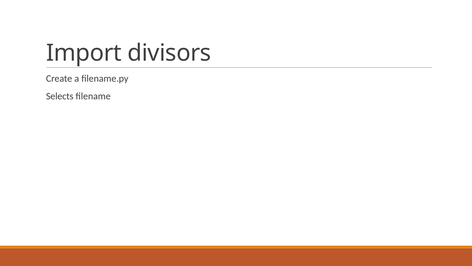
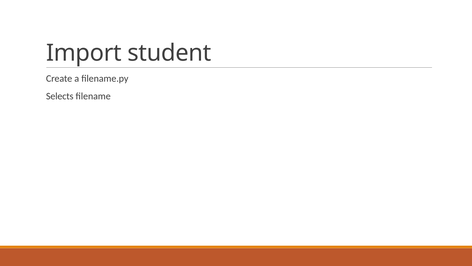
divisors: divisors -> student
